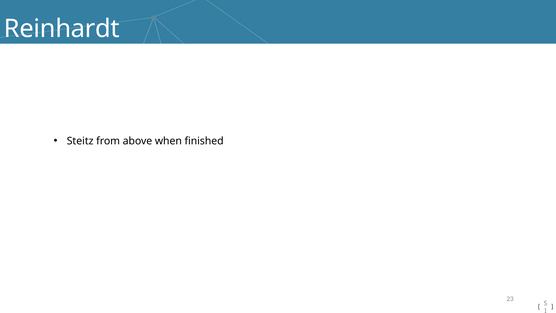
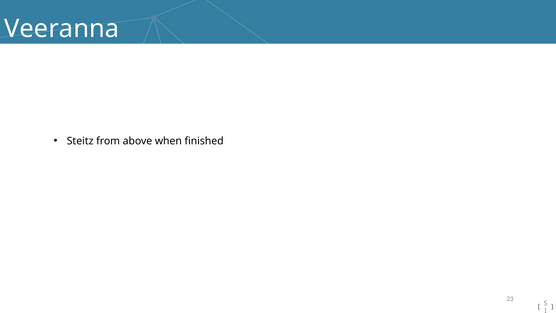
Reinhardt: Reinhardt -> Veeranna
